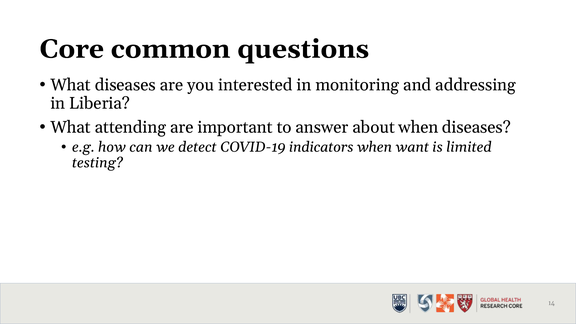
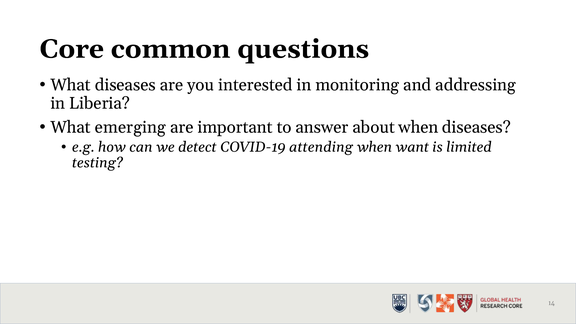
attending: attending -> emerging
indicators: indicators -> attending
